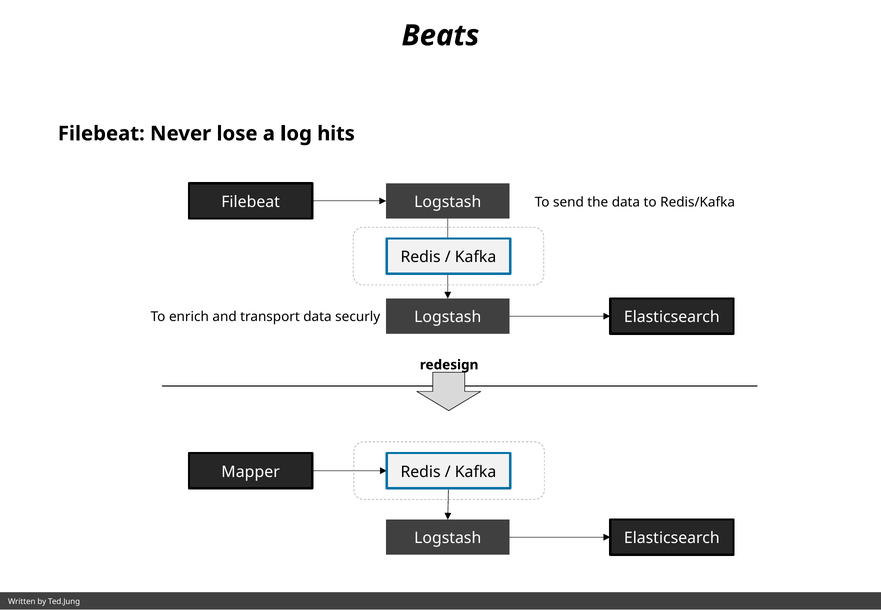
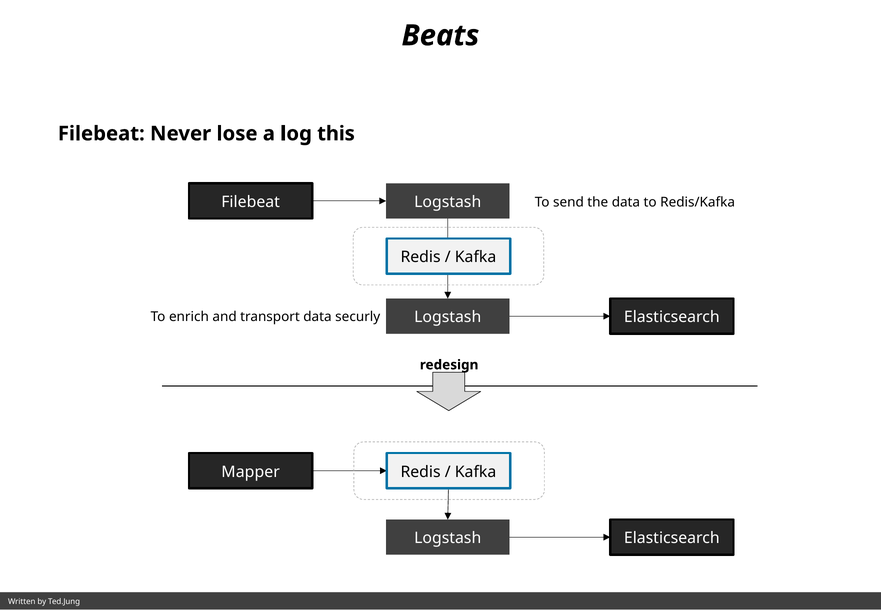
hits: hits -> this
